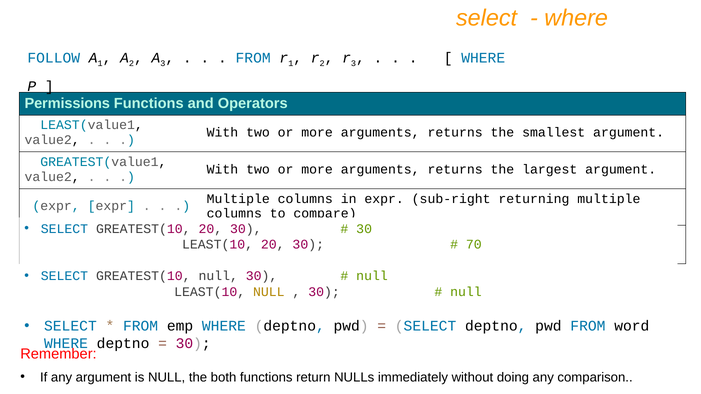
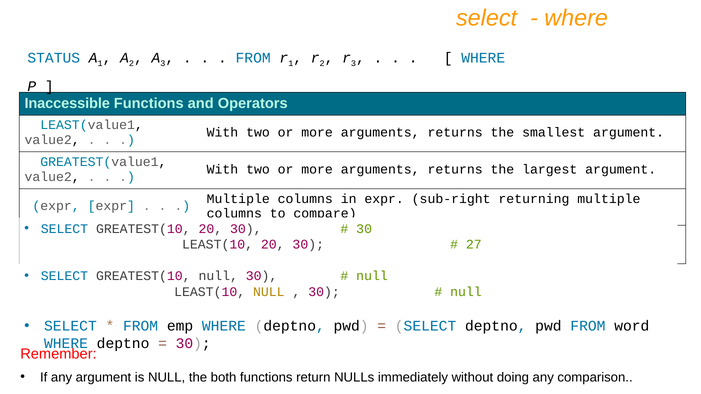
FOLLOW: FOLLOW -> STATUS
Permissions: Permissions -> Inaccessible
70: 70 -> 27
